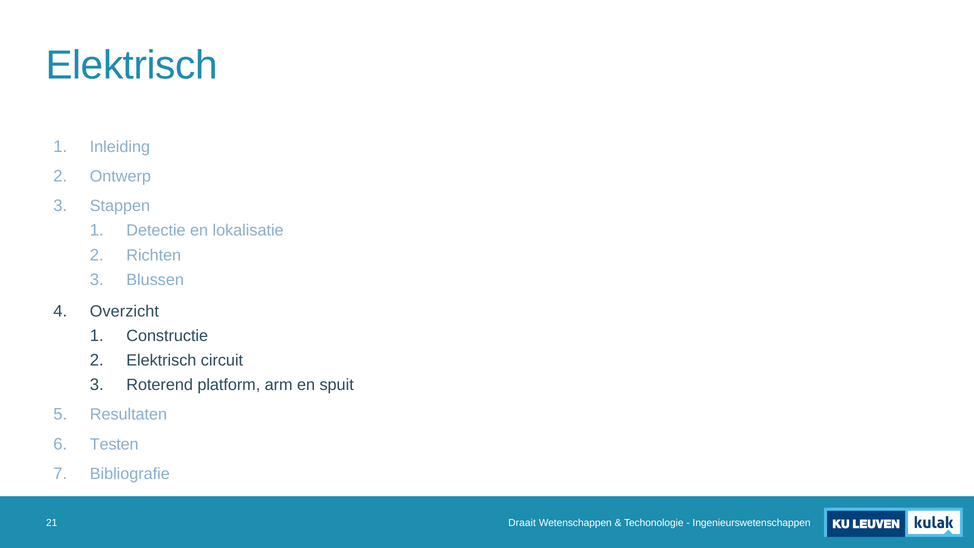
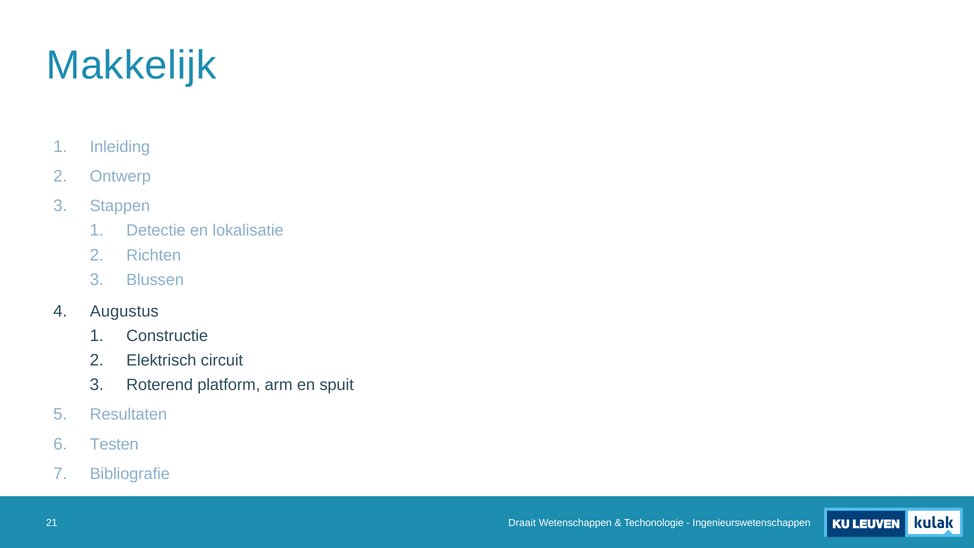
Elektrisch at (132, 65): Elektrisch -> Makkelijk
Overzicht: Overzicht -> Augustus
